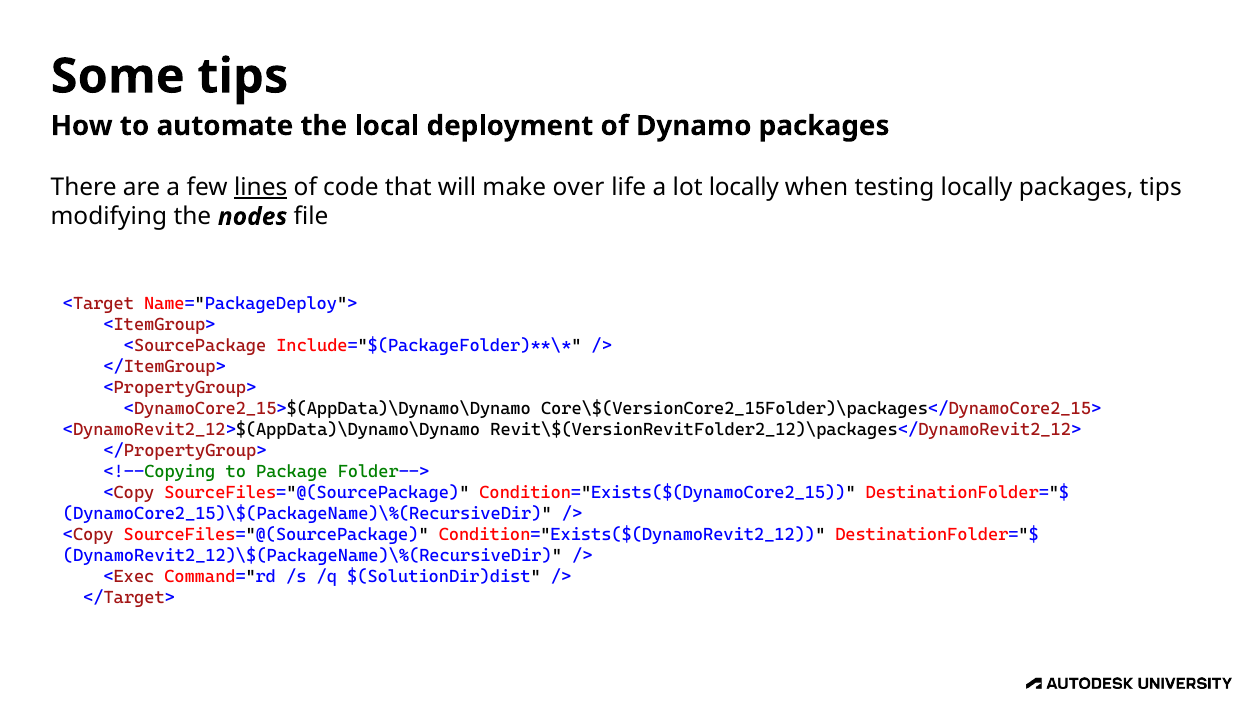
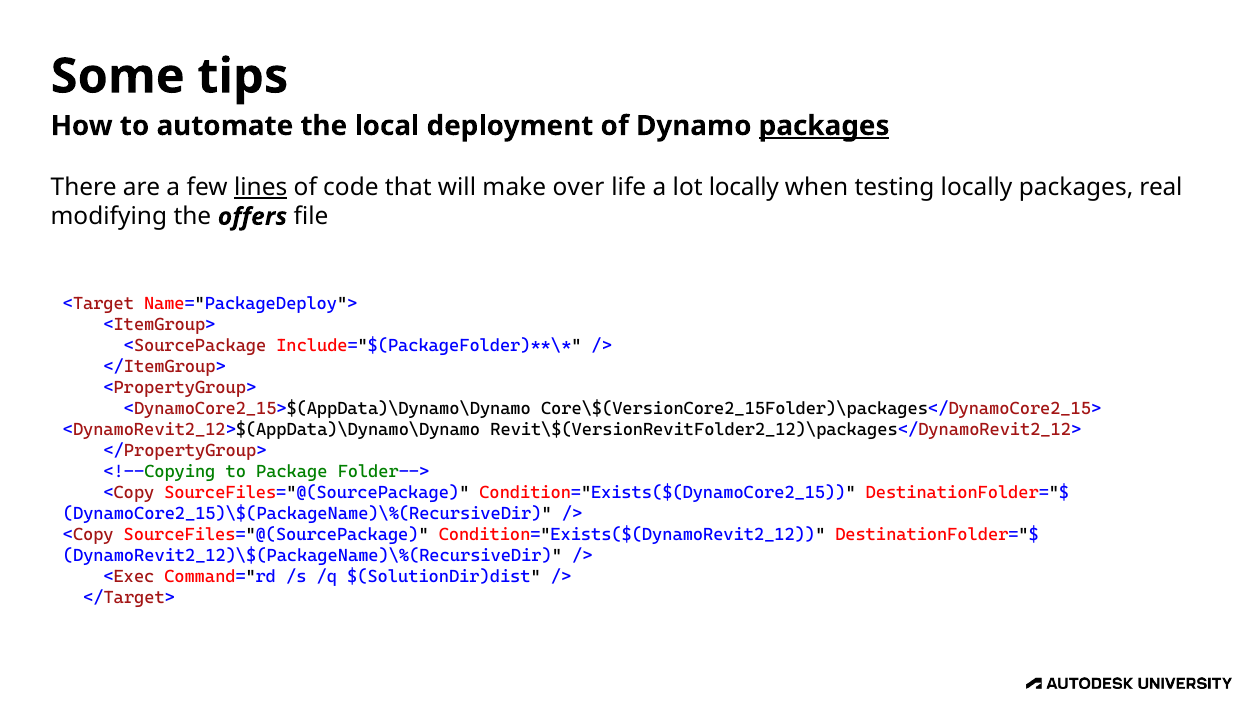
packages at (824, 126) underline: none -> present
packages tips: tips -> real
nodes: nodes -> offers
